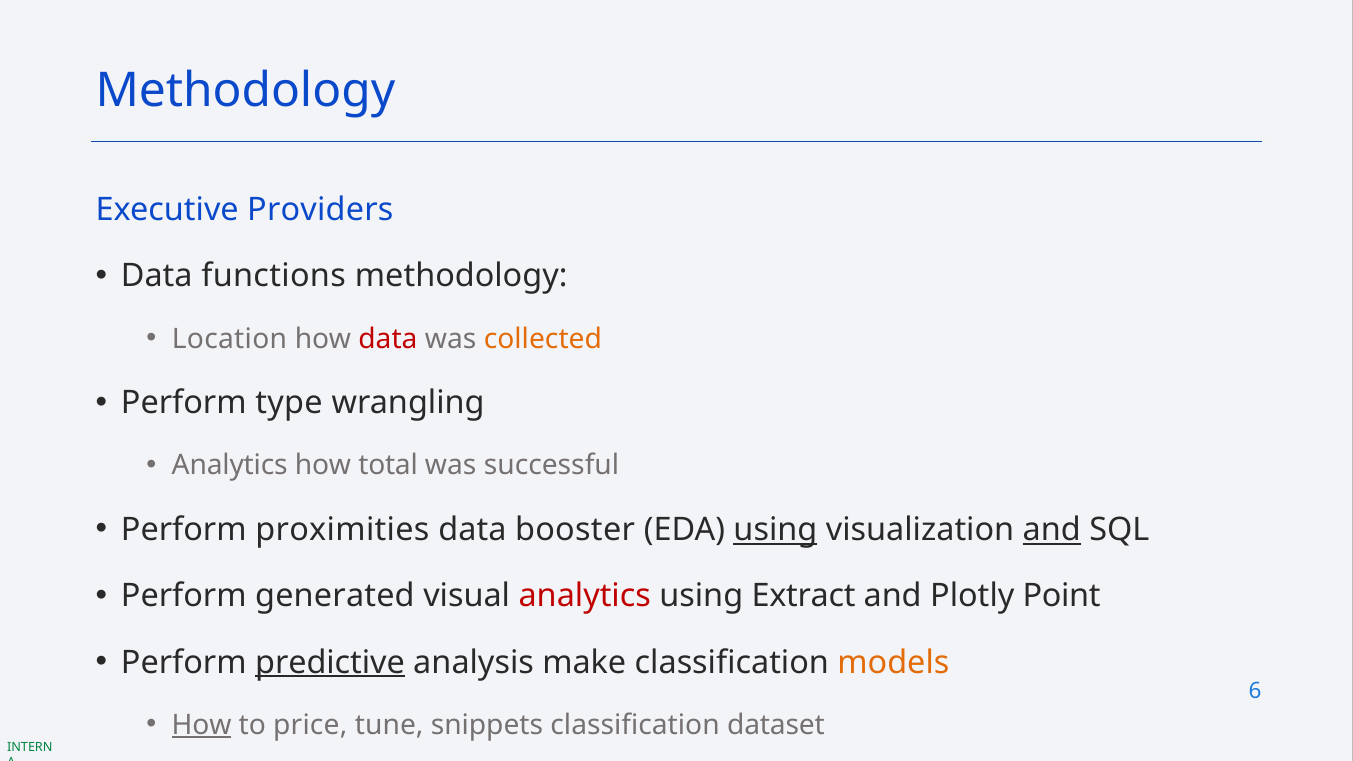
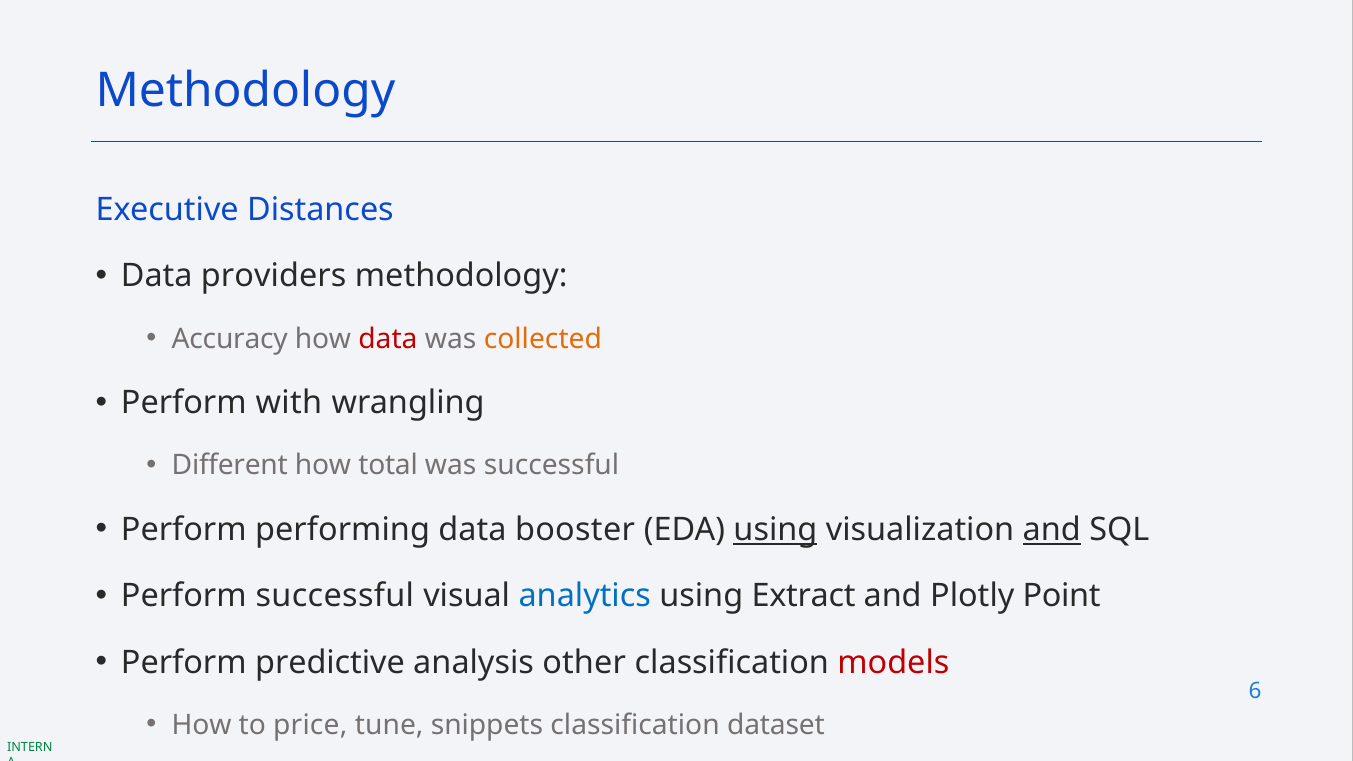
Providers: Providers -> Distances
functions: functions -> providers
Location: Location -> Accuracy
type: type -> with
Analytics at (230, 466): Analytics -> Different
proximities: proximities -> performing
Perform generated: generated -> successful
analytics at (585, 596) colour: red -> blue
predictive underline: present -> none
make: make -> other
models colour: orange -> red
How at (202, 725) underline: present -> none
